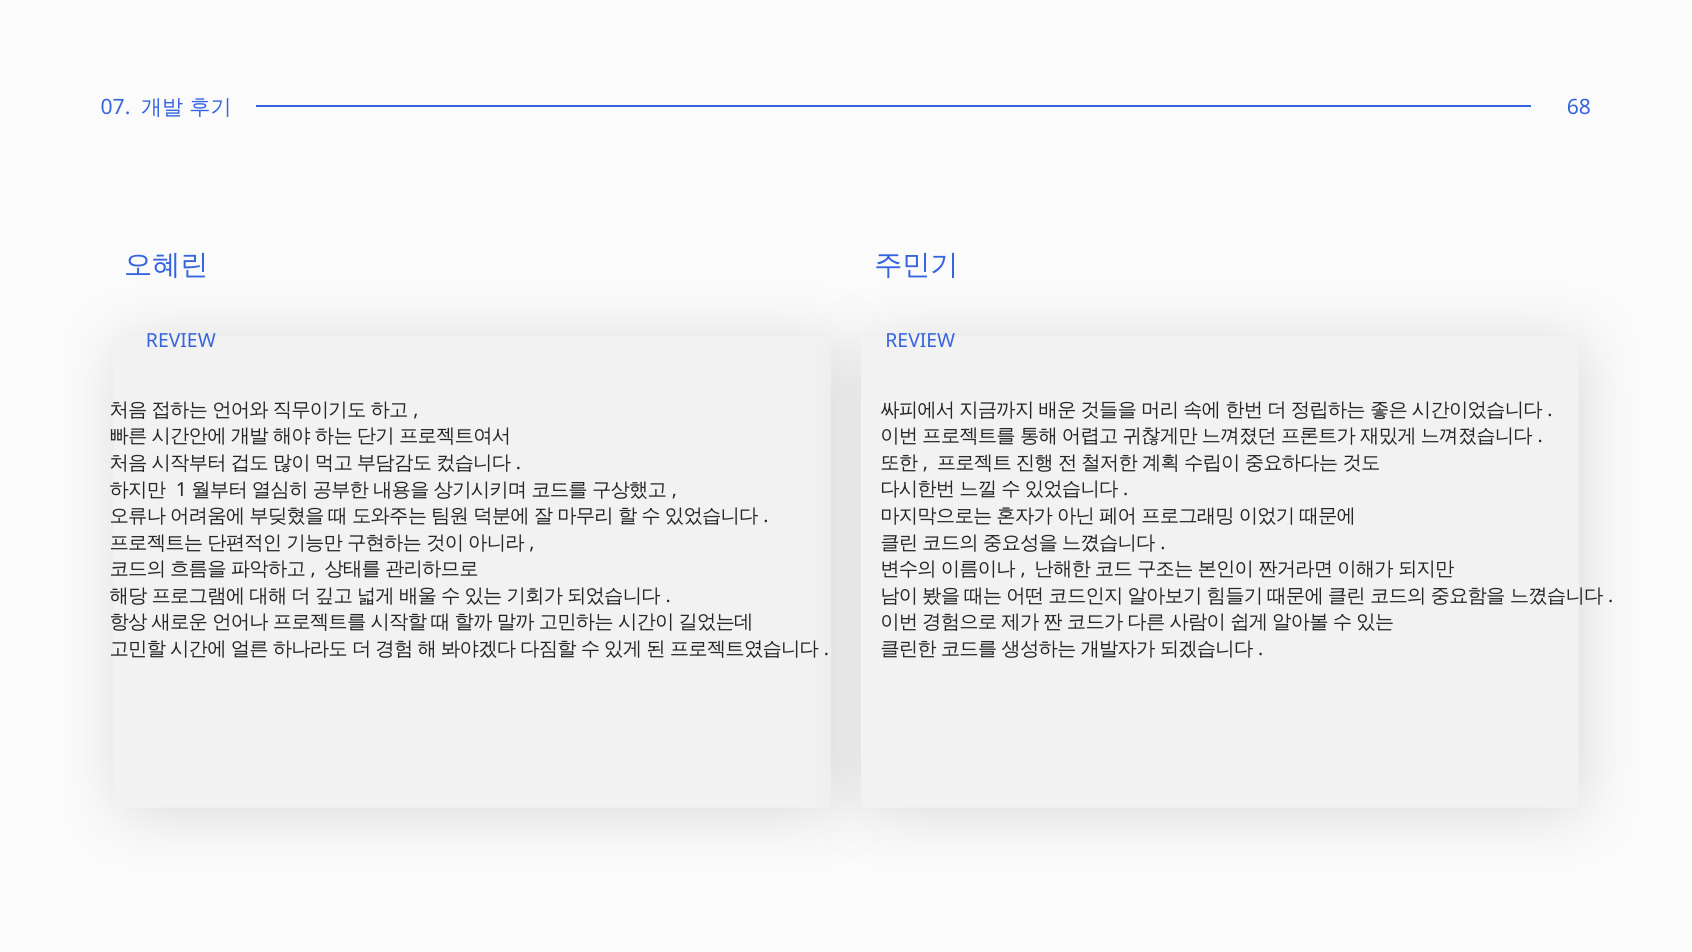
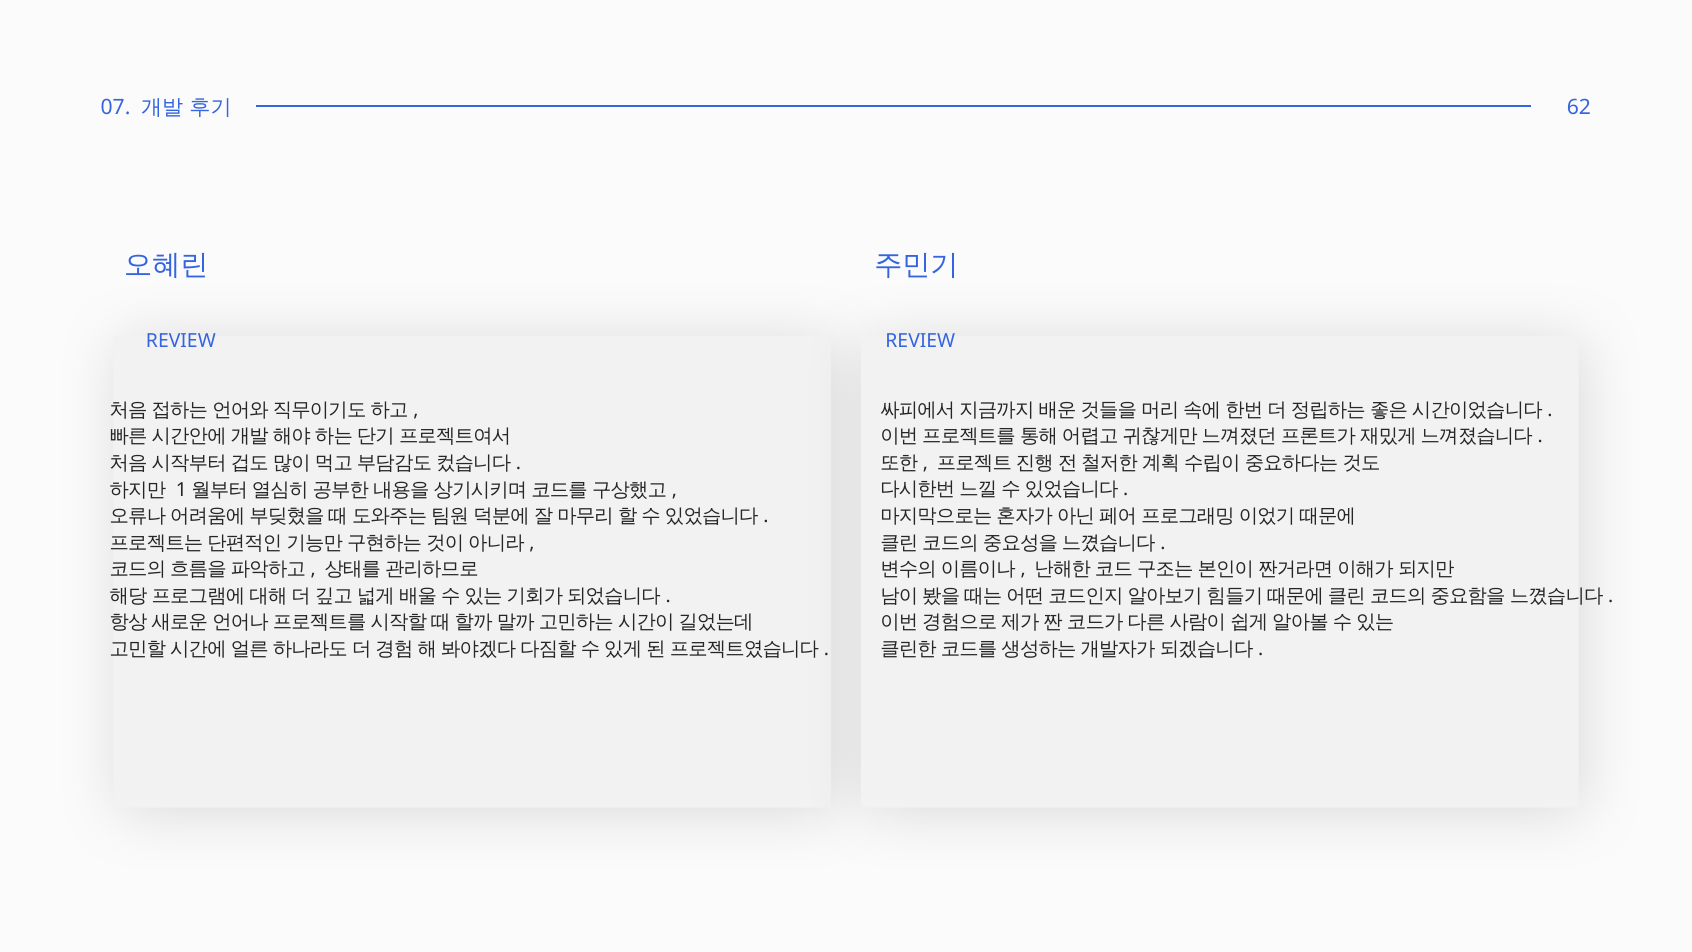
68: 68 -> 62
